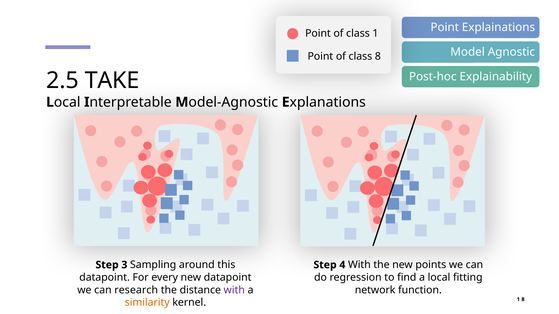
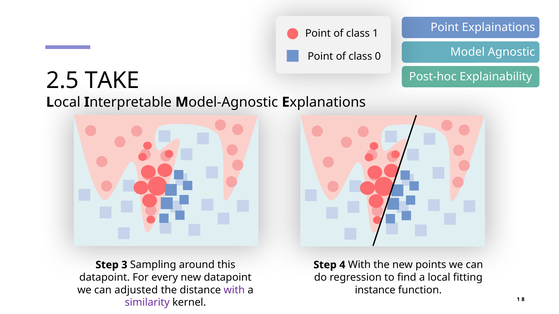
class 8: 8 -> 0
research: research -> adjusted
network: network -> instance
similarity colour: orange -> purple
